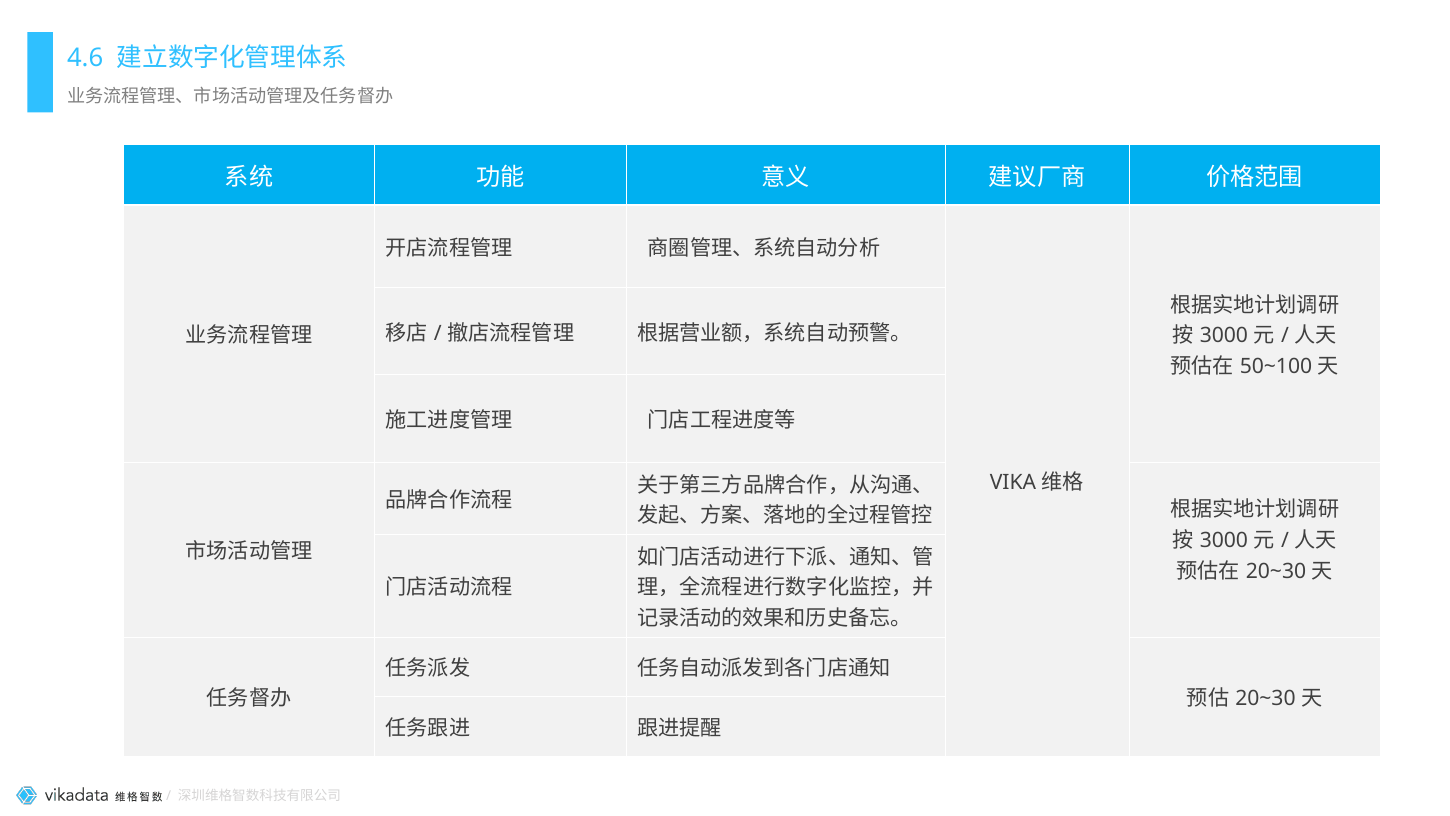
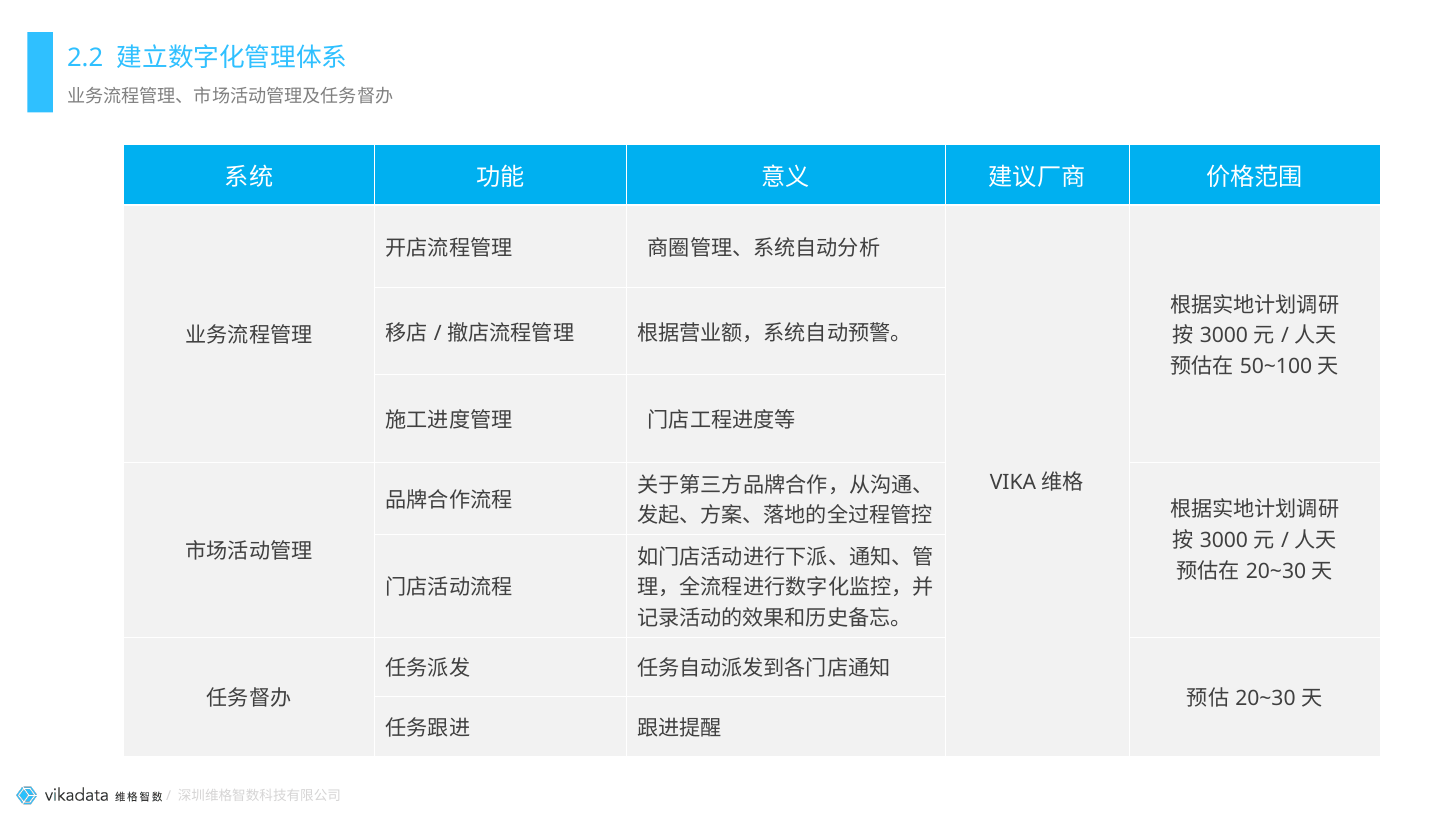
4.6: 4.6 -> 2.2
